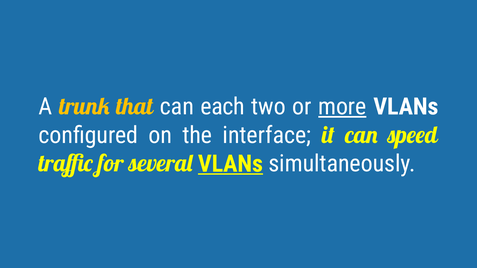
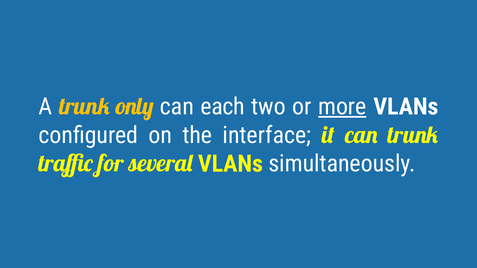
that: that -> only
can speed: speed -> trunk
VLANs at (230, 164) underline: present -> none
